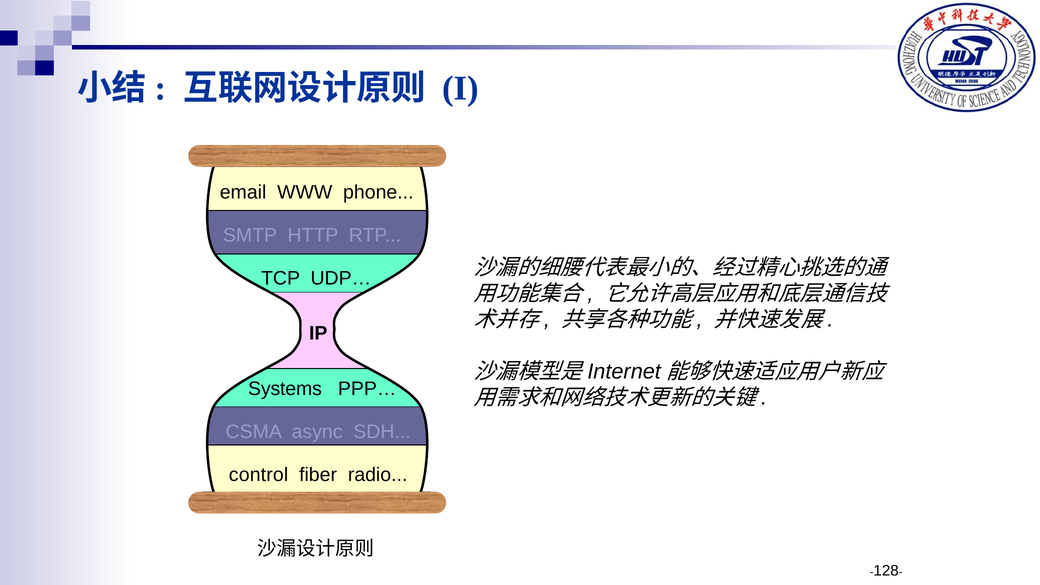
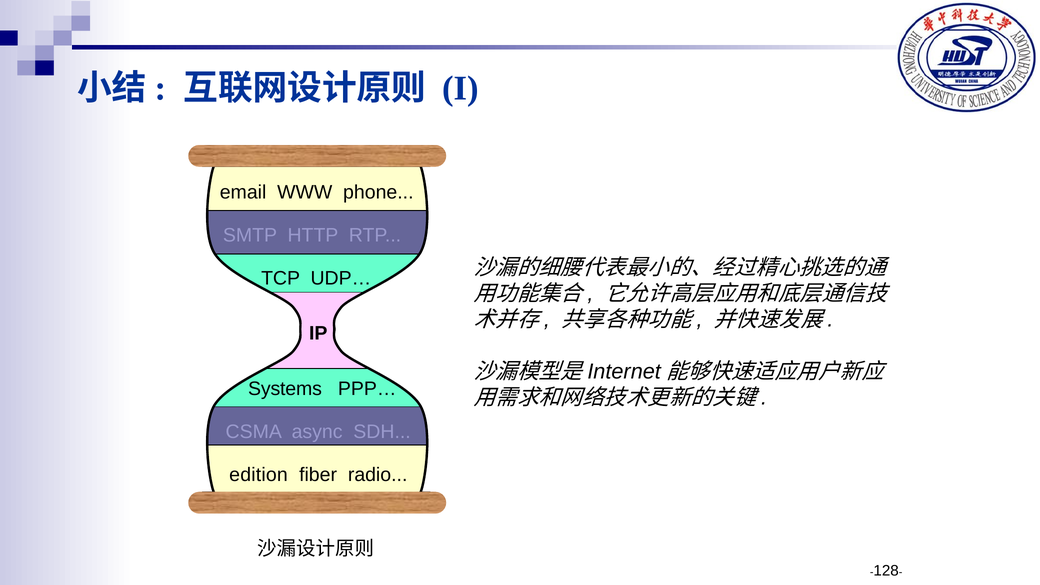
control: control -> edition
